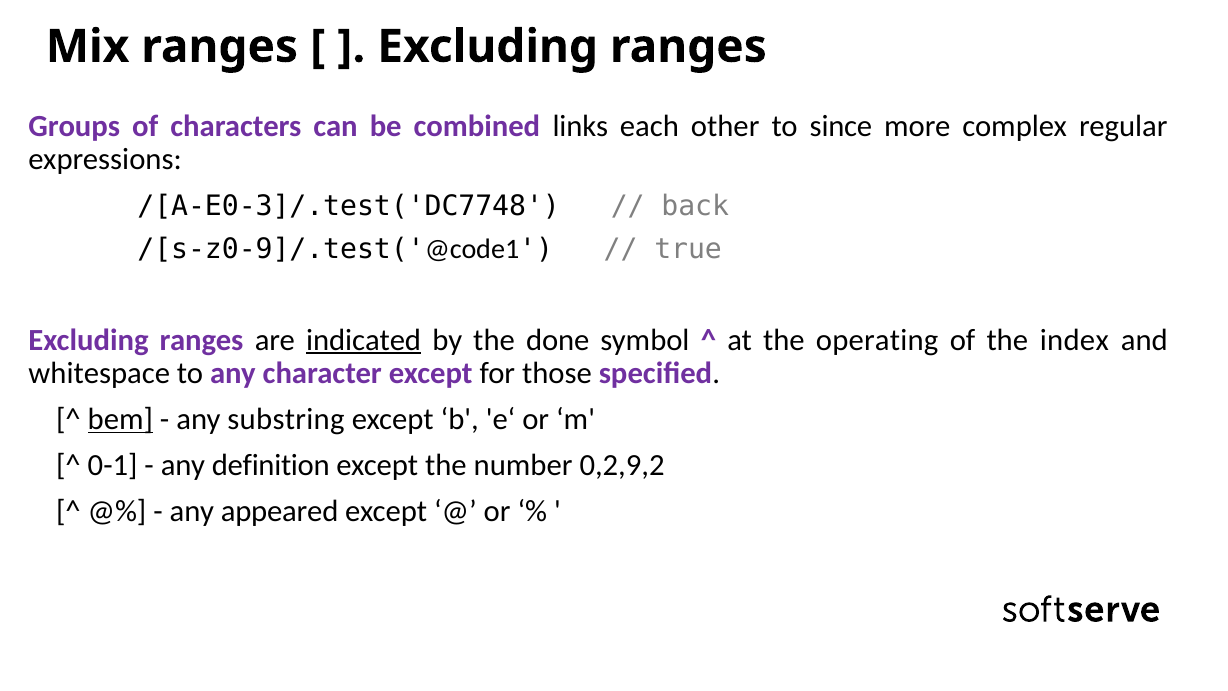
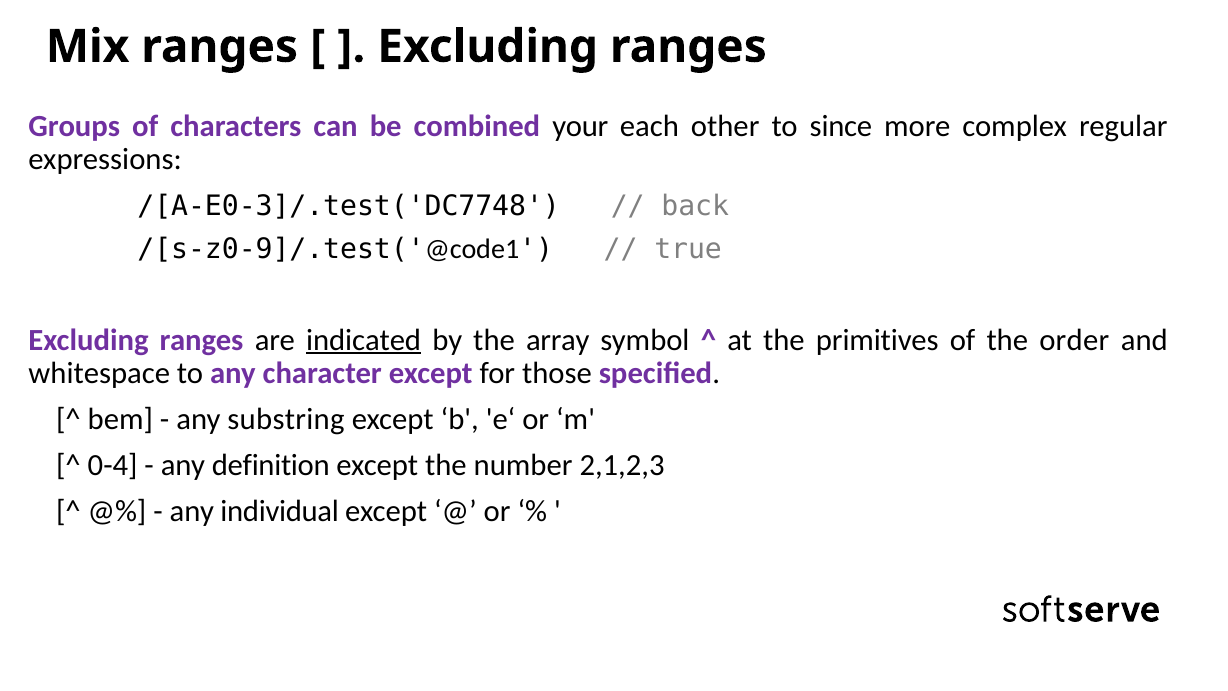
links: links -> your
done: done -> array
operating: operating -> primitives
index: index -> order
bem underline: present -> none
0-1: 0-1 -> 0-4
0,2,9,2: 0,2,9,2 -> 2,1,2,3
appeared: appeared -> individual
